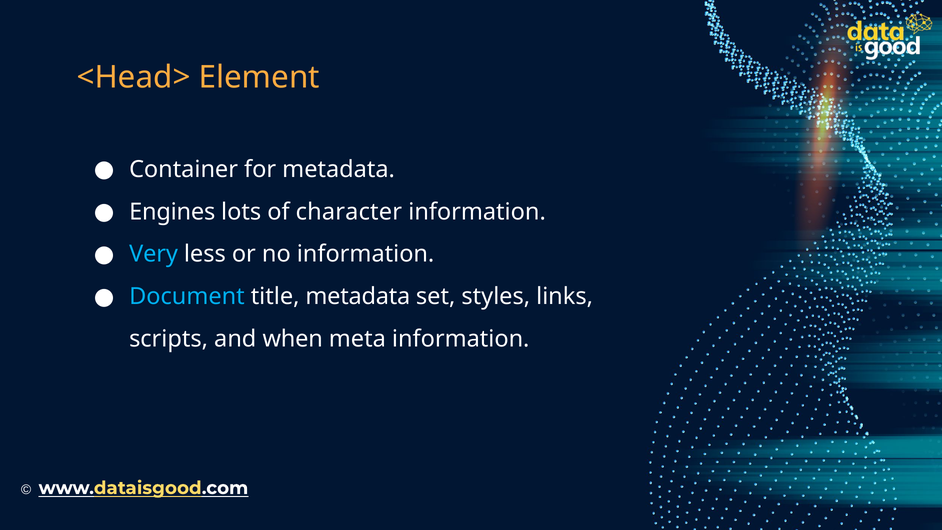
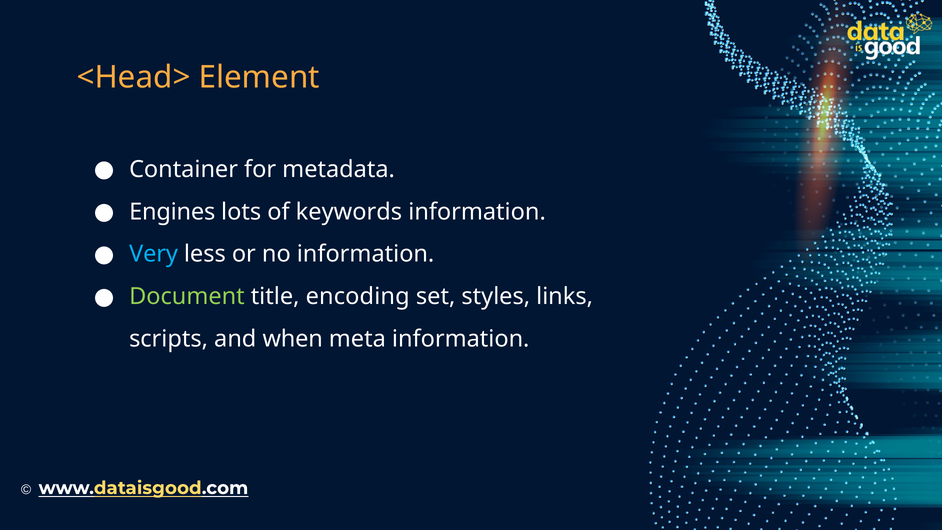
character: character -> keywords
Document colour: light blue -> light green
title metadata: metadata -> encoding
